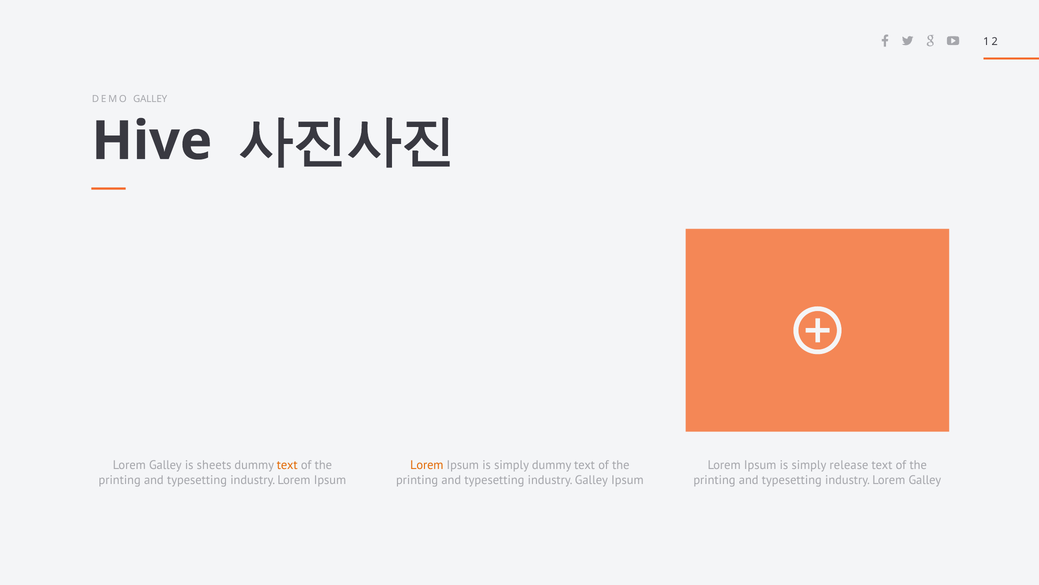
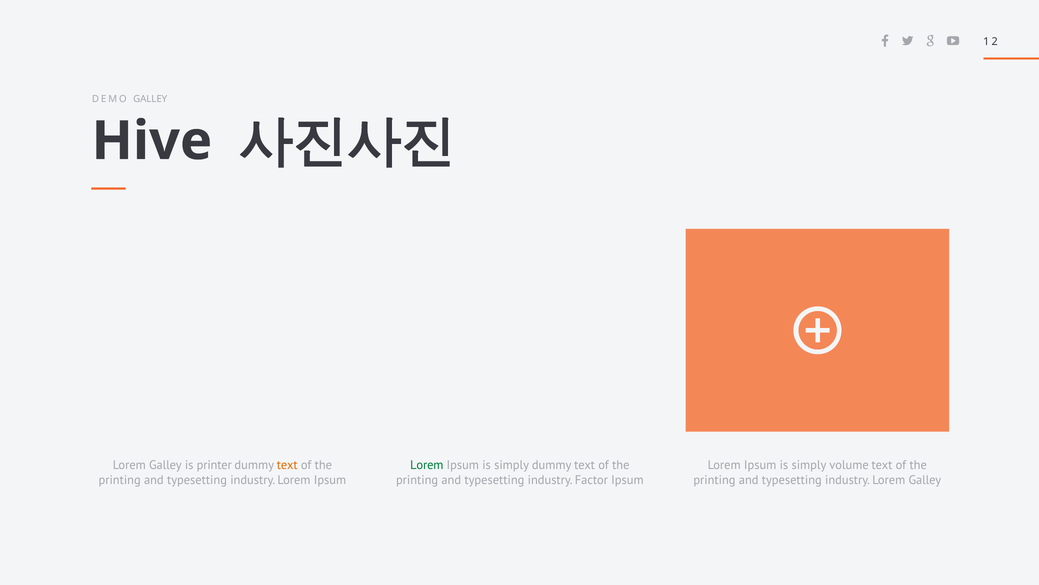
sheets: sheets -> printer
Lorem at (427, 465) colour: orange -> green
release: release -> volume
industry Galley: Galley -> Factor
